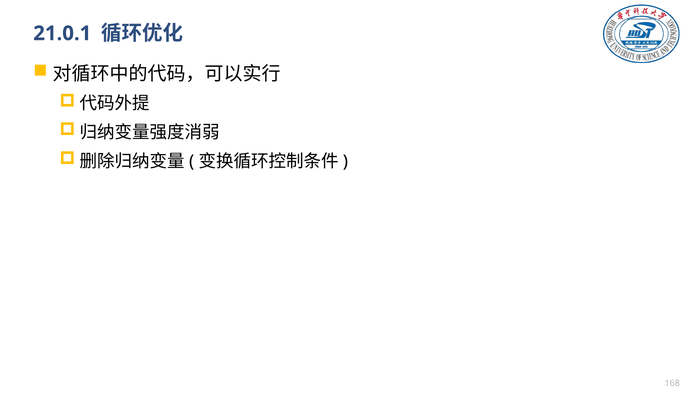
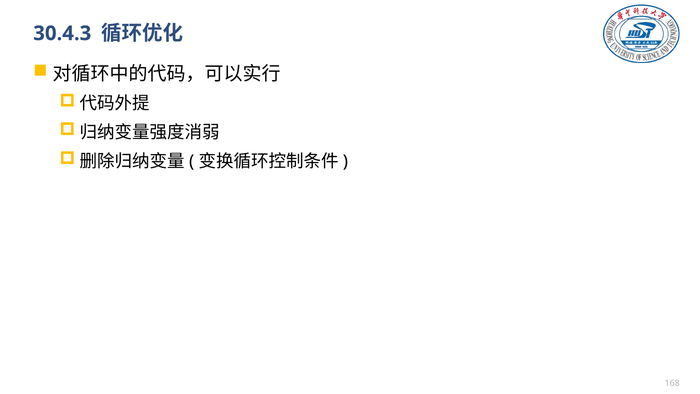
21.0.1: 21.0.1 -> 30.4.3
